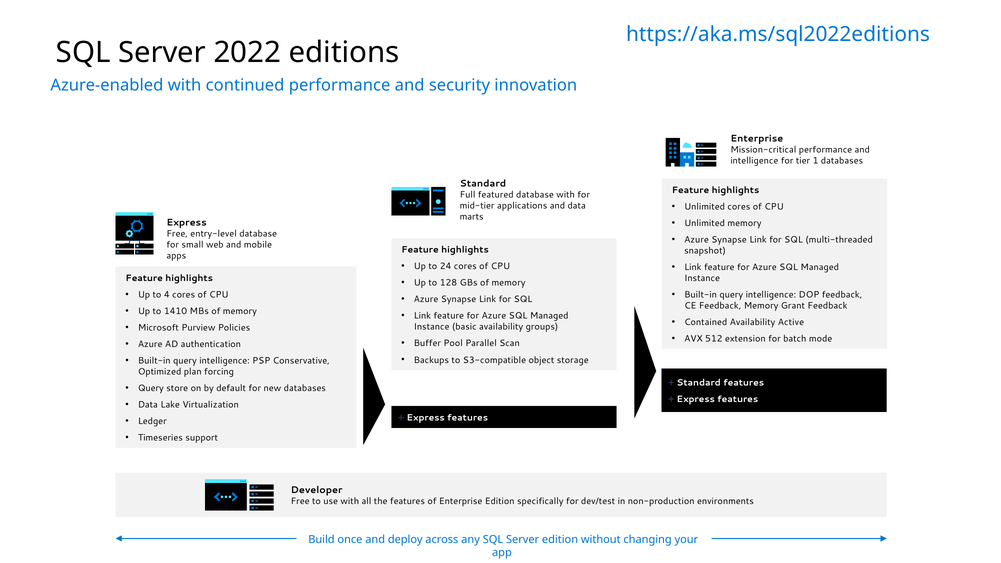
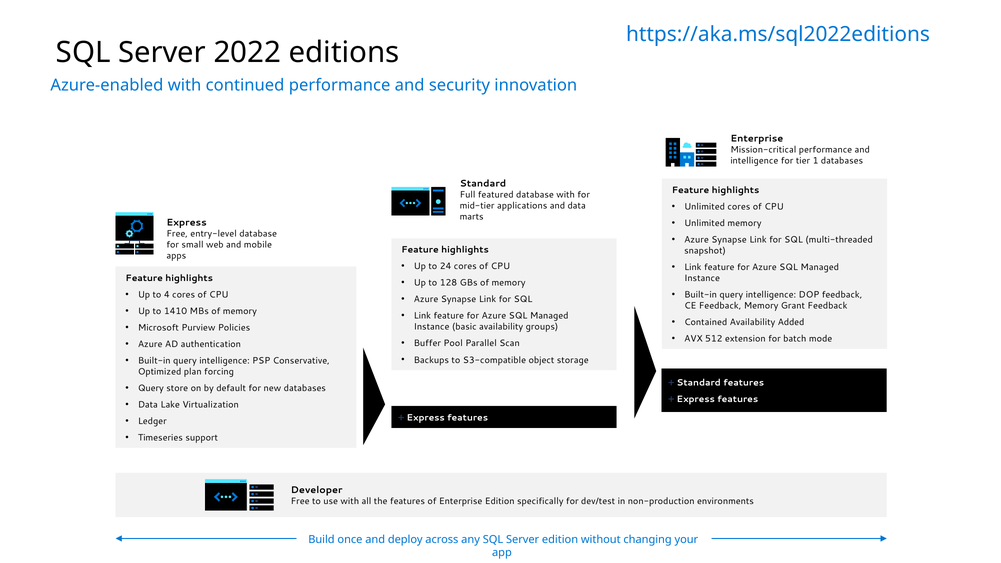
Active: Active -> Added
